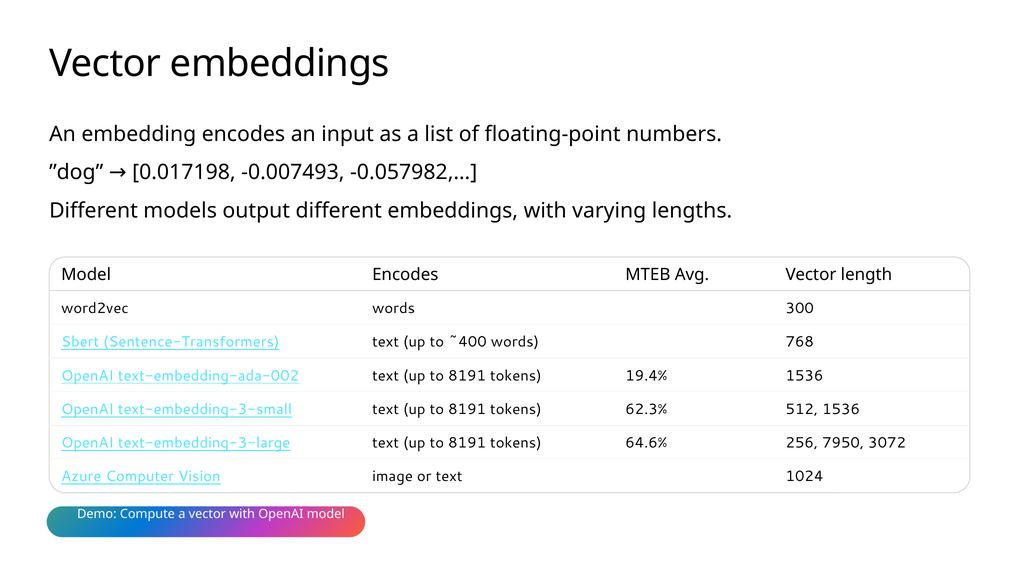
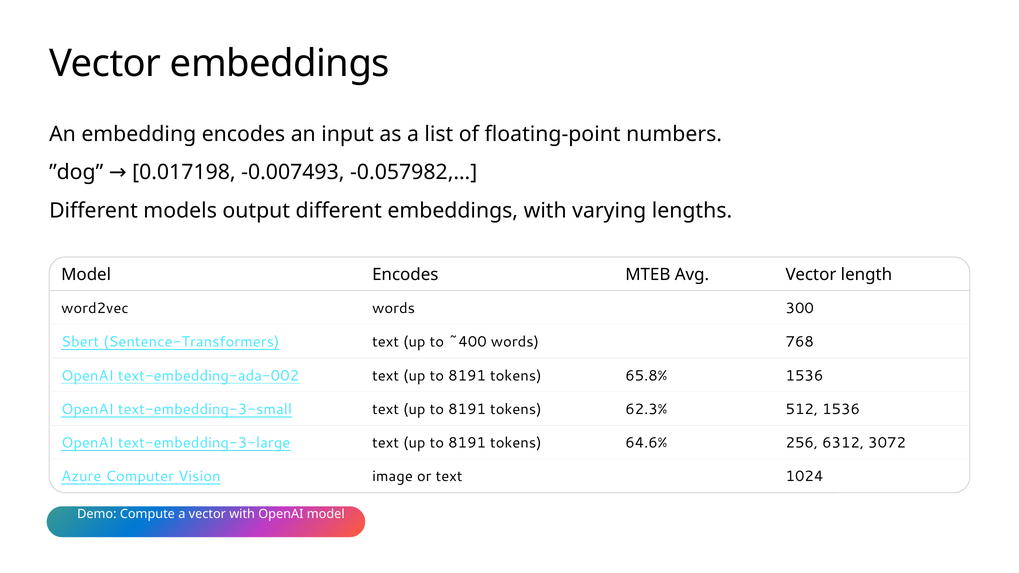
19.4%: 19.4% -> 65.8%
7950: 7950 -> 6312
